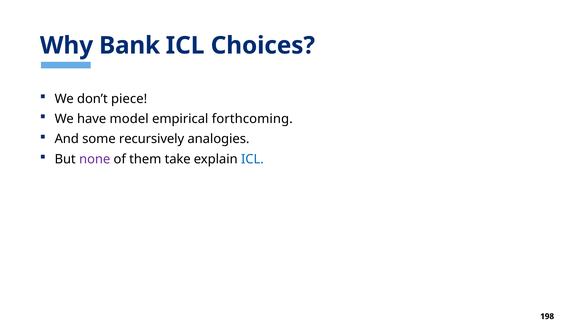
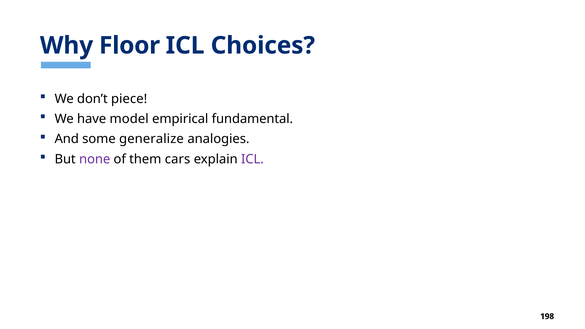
Bank: Bank -> Floor
forthcoming: forthcoming -> fundamental
recursively: recursively -> generalize
take: take -> cars
ICL at (252, 159) colour: blue -> purple
